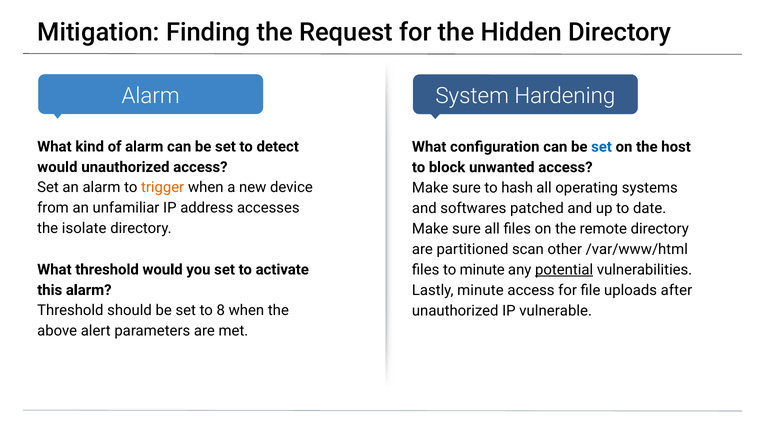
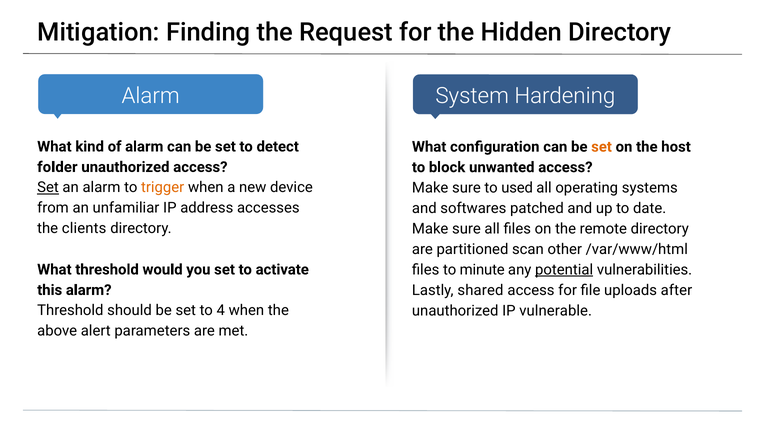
set at (602, 147) colour: blue -> orange
would at (57, 167): would -> folder
Set at (48, 188) underline: none -> present
hash: hash -> used
isolate: isolate -> clients
Lastly minute: minute -> shared
8: 8 -> 4
